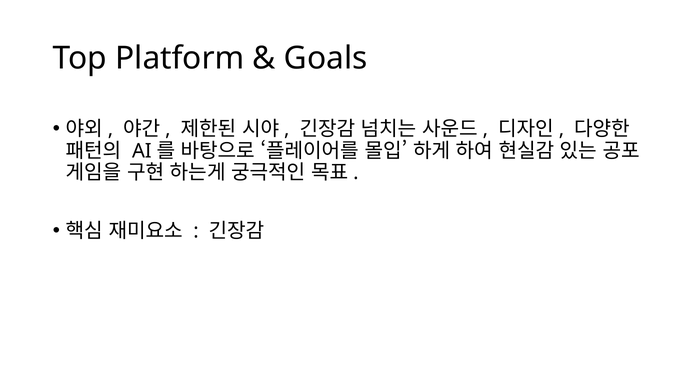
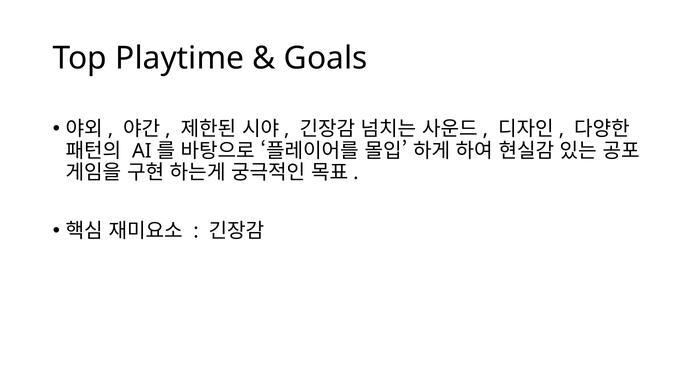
Platform: Platform -> Playtime
